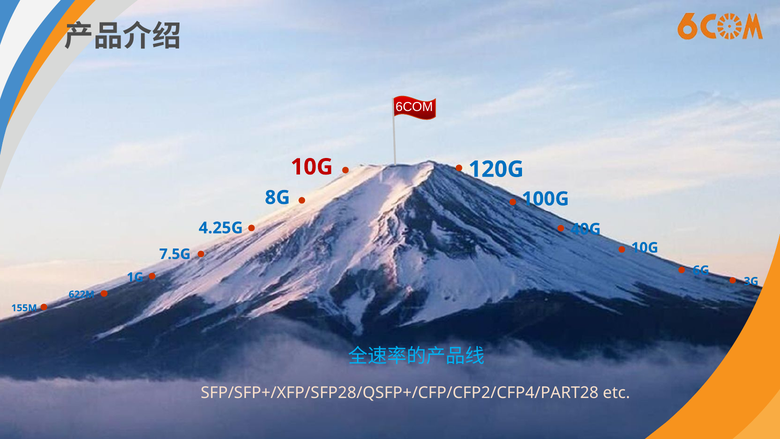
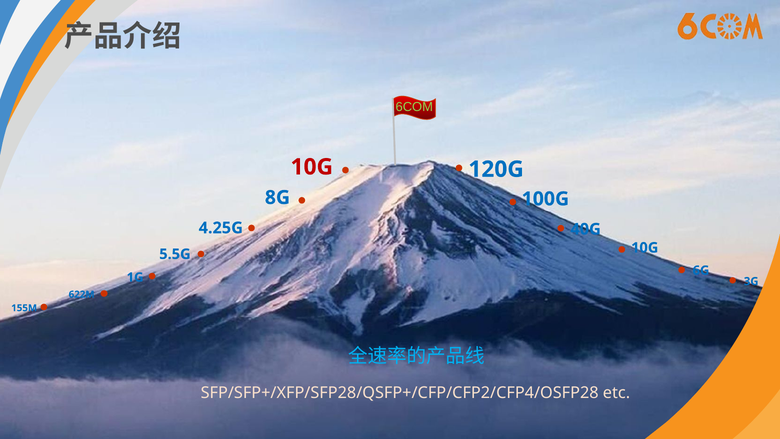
6COM colour: white -> light green
7.5G: 7.5G -> 5.5G
SFP/SFP+/XFP/SFP28/QSFP+/CFP/CFP2/CFP4/PART28: SFP/SFP+/XFP/SFP28/QSFP+/CFP/CFP2/CFP4/PART28 -> SFP/SFP+/XFP/SFP28/QSFP+/CFP/CFP2/CFP4/OSFP28
